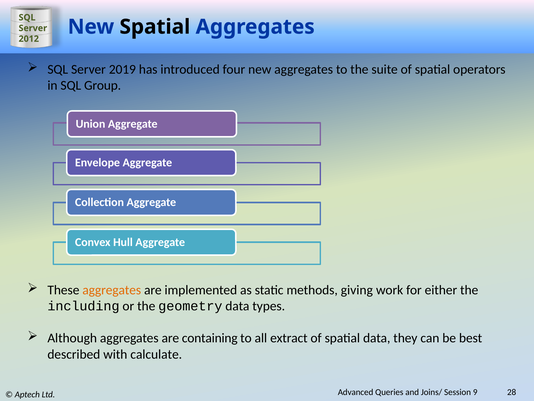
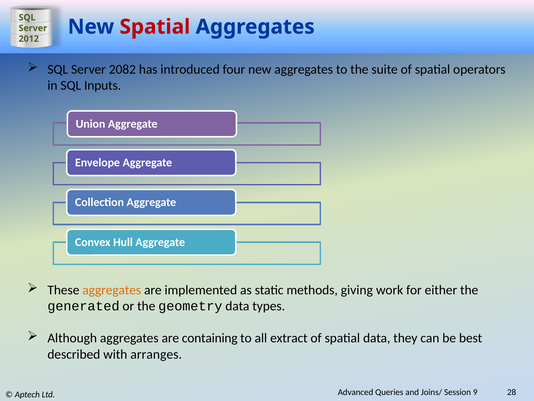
Spatial at (155, 27) colour: black -> red
2019: 2019 -> 2082
Group: Group -> Inputs
including: including -> generated
calculate: calculate -> arranges
